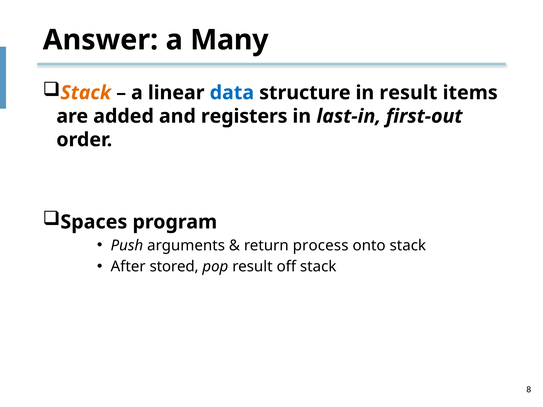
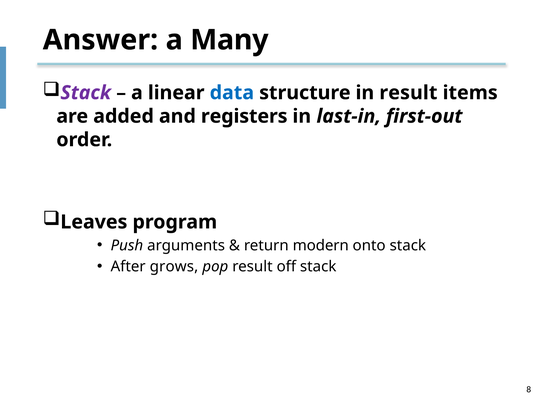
Stack at (86, 93) colour: orange -> purple
Spaces: Spaces -> Leaves
process: process -> modern
stored: stored -> grows
